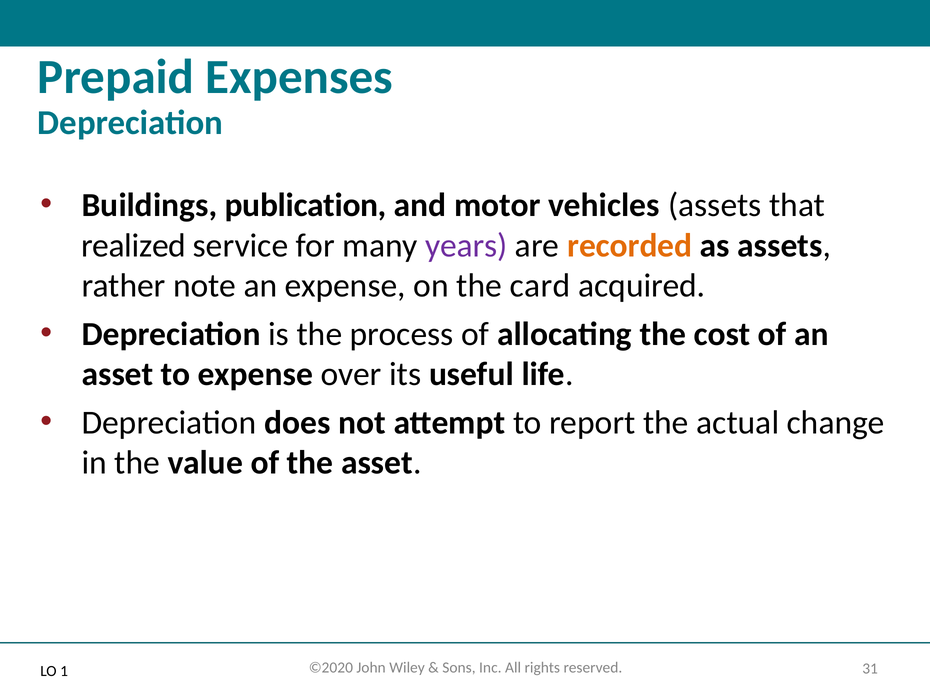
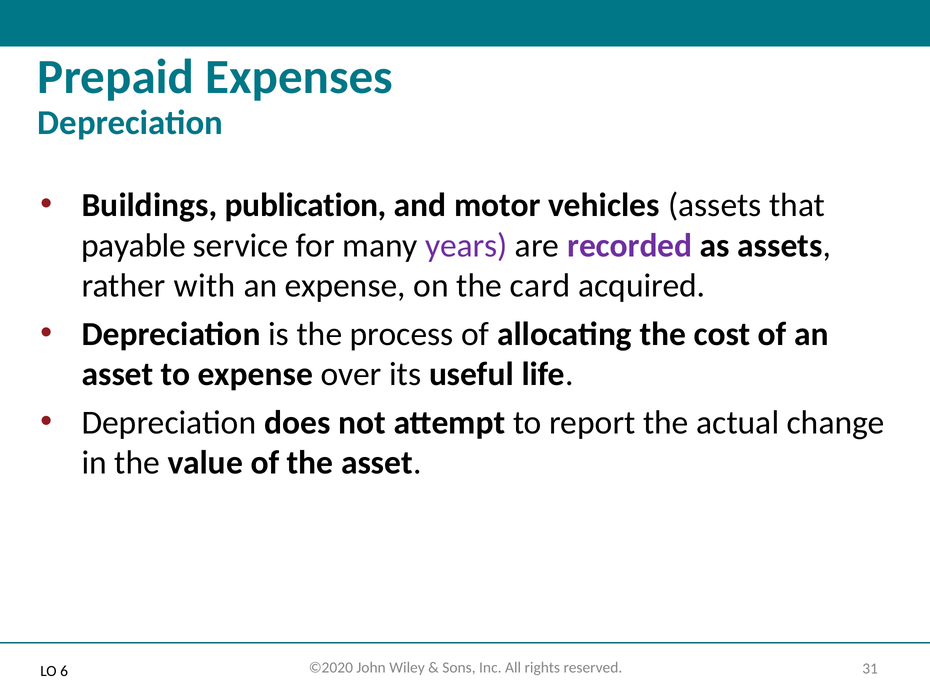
realized: realized -> payable
recorded colour: orange -> purple
note: note -> with
1: 1 -> 6
